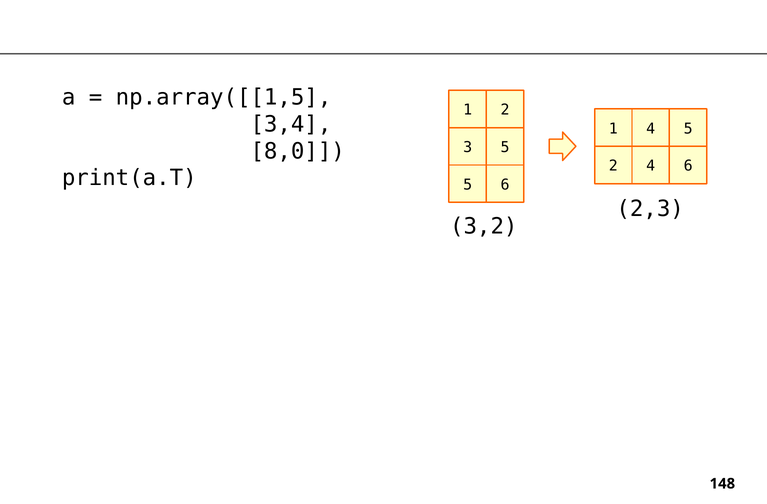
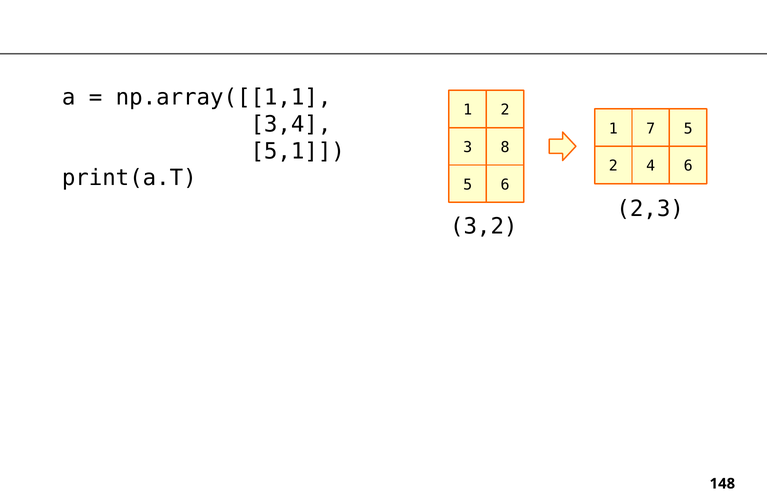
np.array([[1,5: np.array([[1,5 -> np.array([[1,1
1 4: 4 -> 7
3 5: 5 -> 8
8,0: 8,0 -> 5,1
